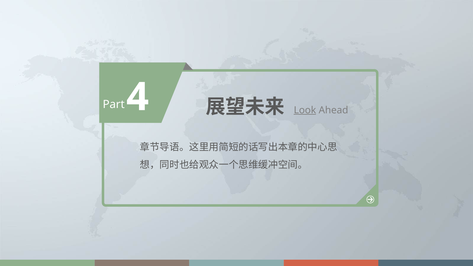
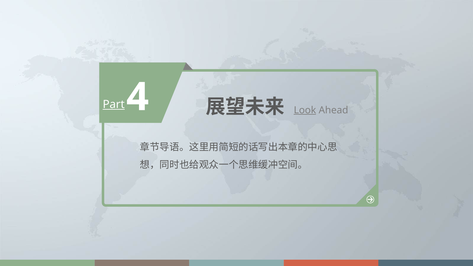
Part underline: none -> present
